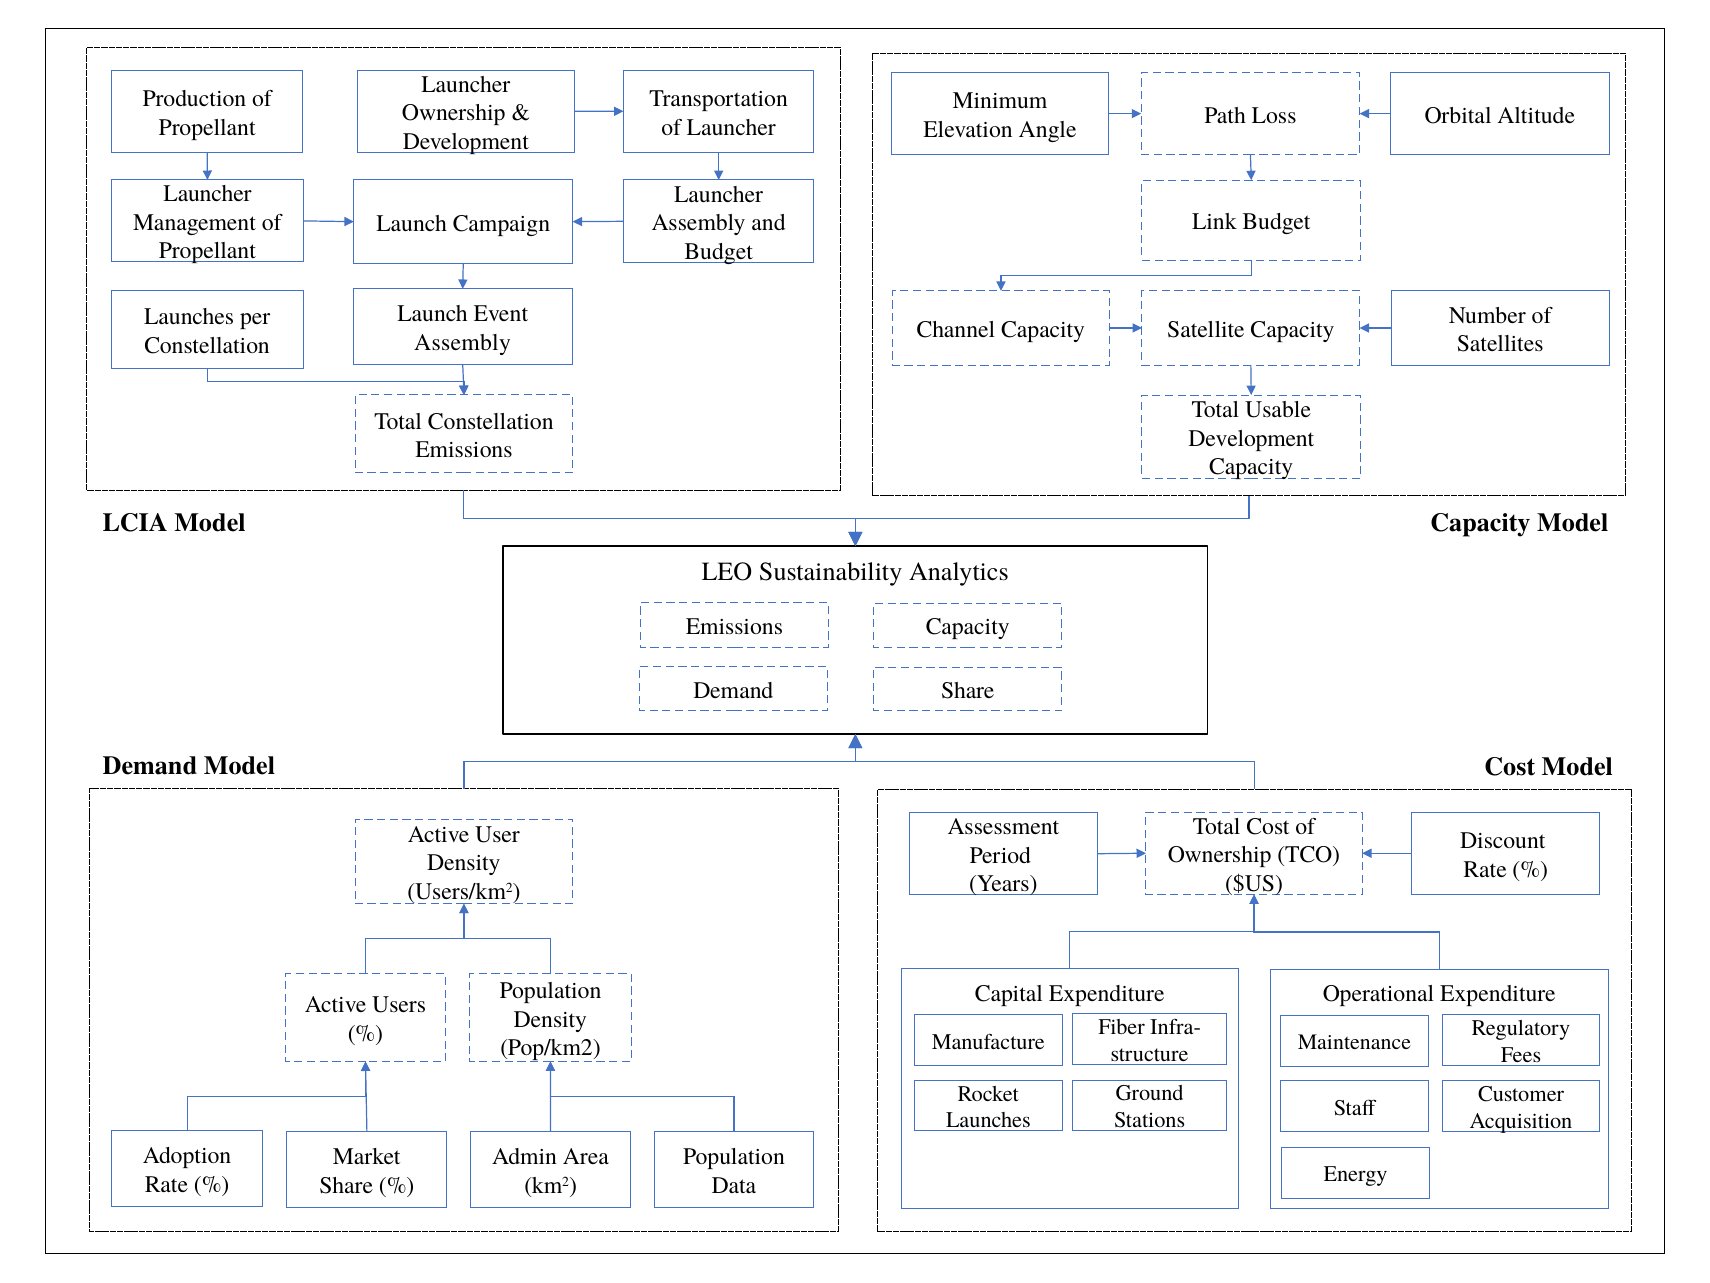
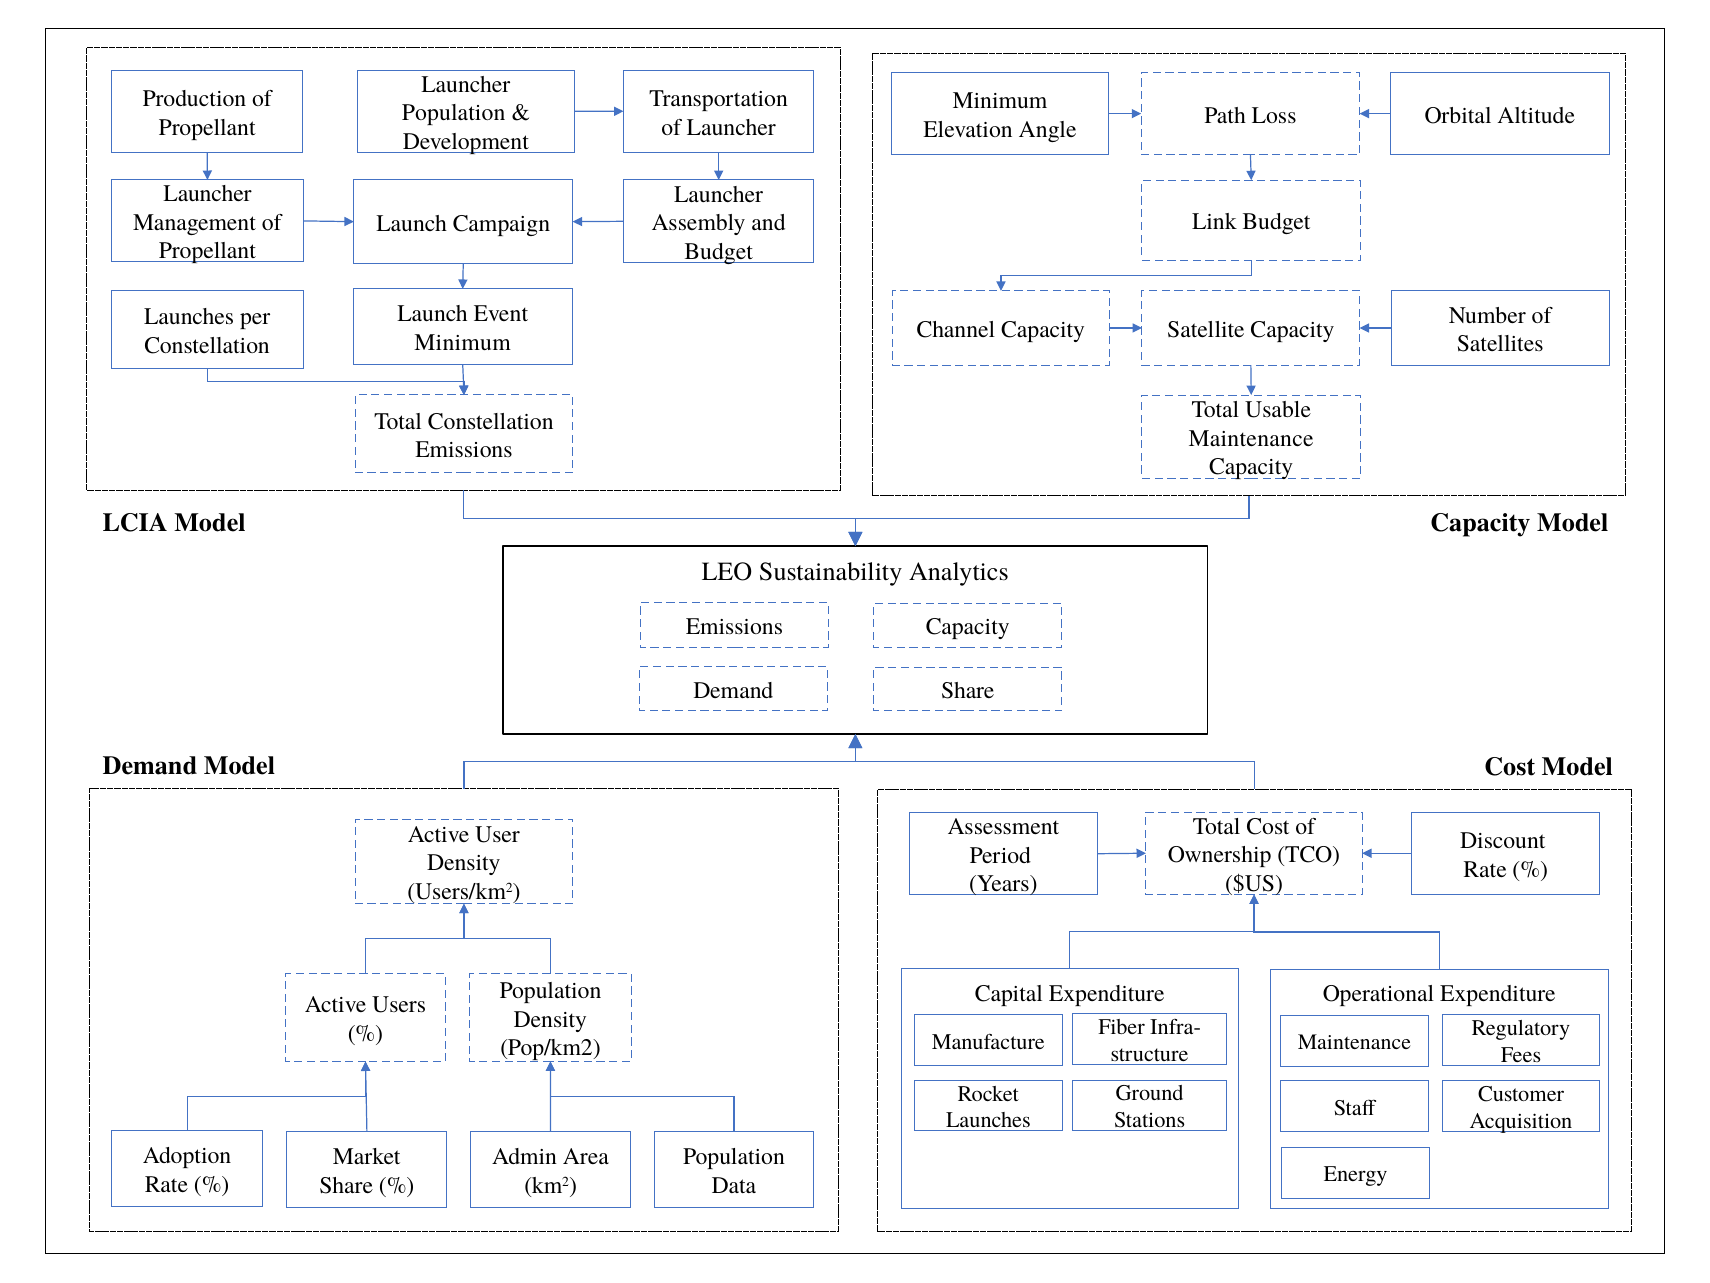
Ownership at (454, 113): Ownership -> Population
Assembly at (463, 342): Assembly -> Minimum
Development at (1251, 438): Development -> Maintenance
